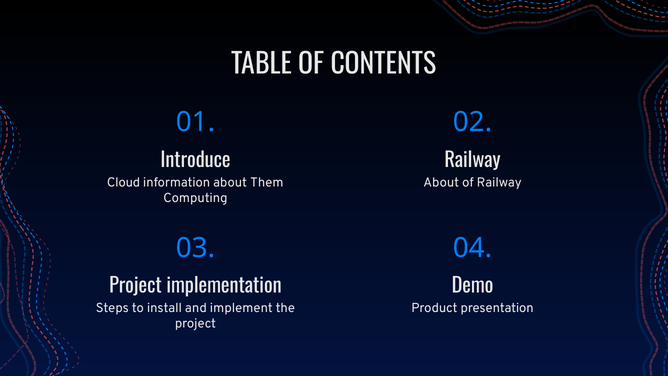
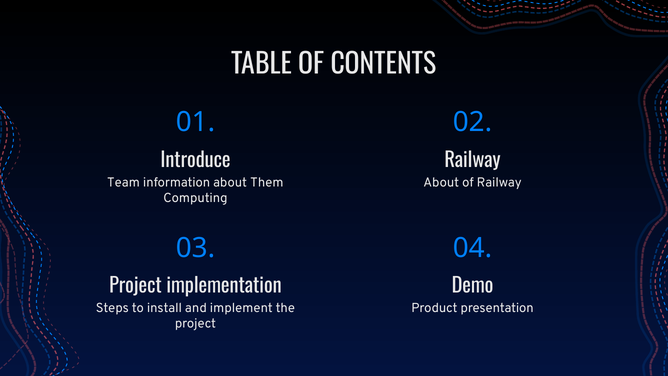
Cloud: Cloud -> Team
